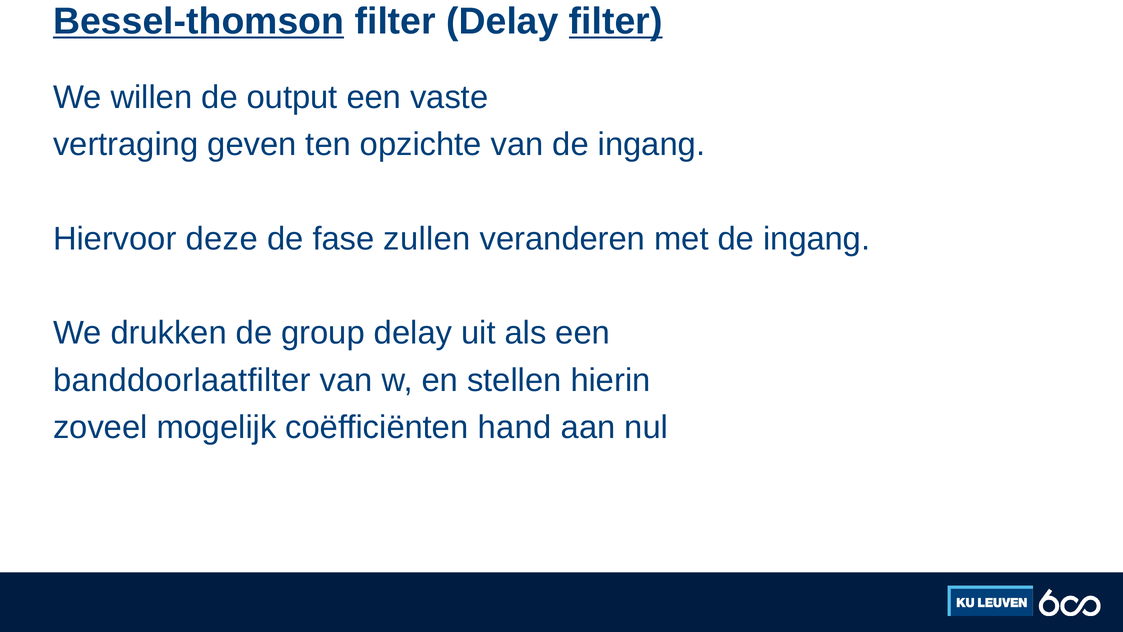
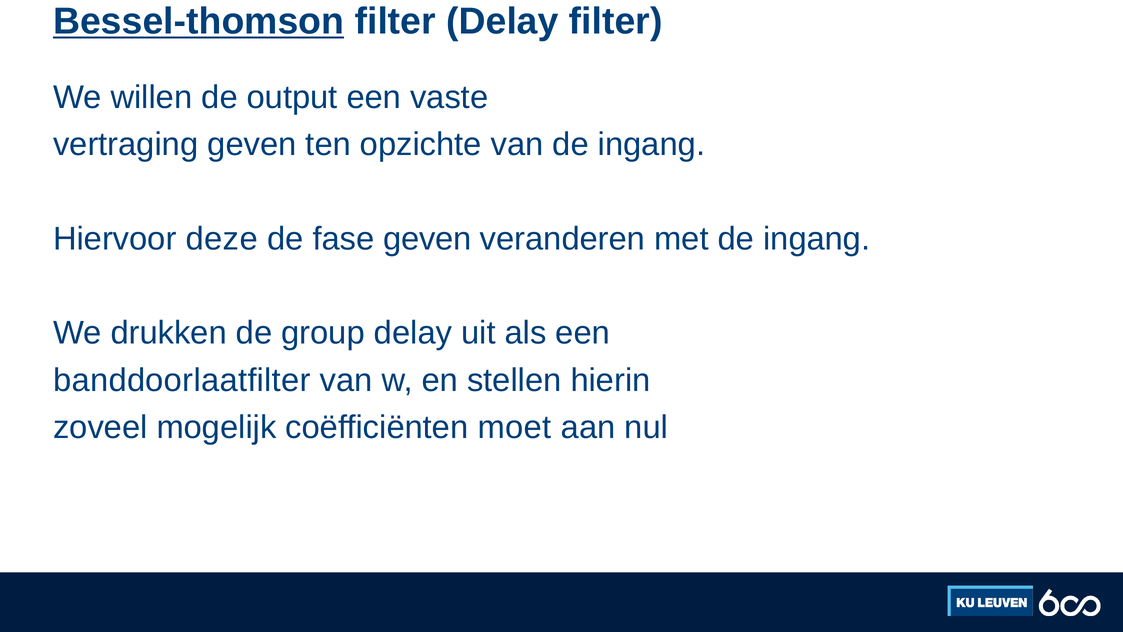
filter at (616, 21) underline: present -> none
fase zullen: zullen -> geven
hand: hand -> moet
